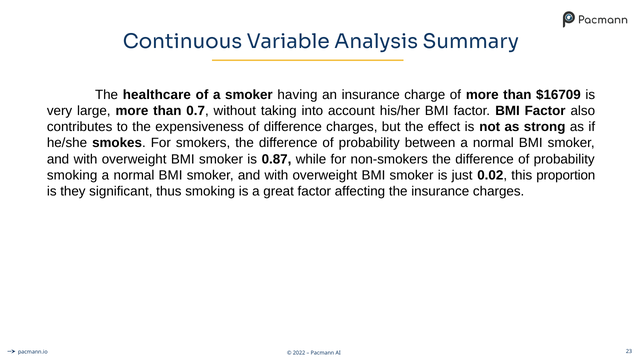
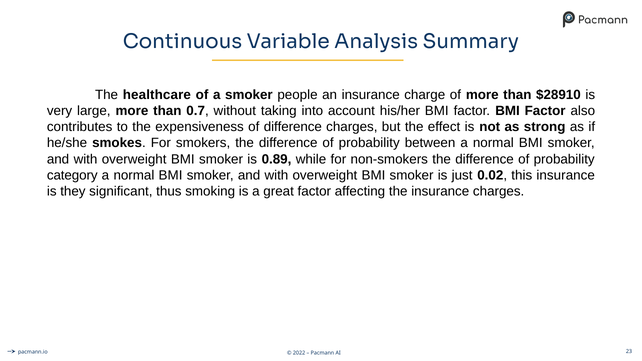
having: having -> people
$16709: $16709 -> $28910
0.87: 0.87 -> 0.89
smoking at (72, 175): smoking -> category
this proportion: proportion -> insurance
